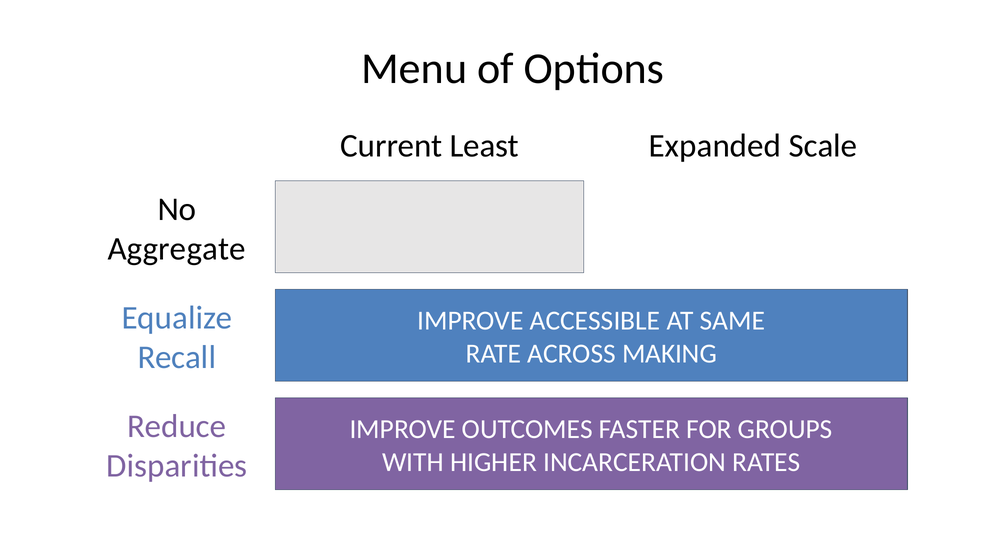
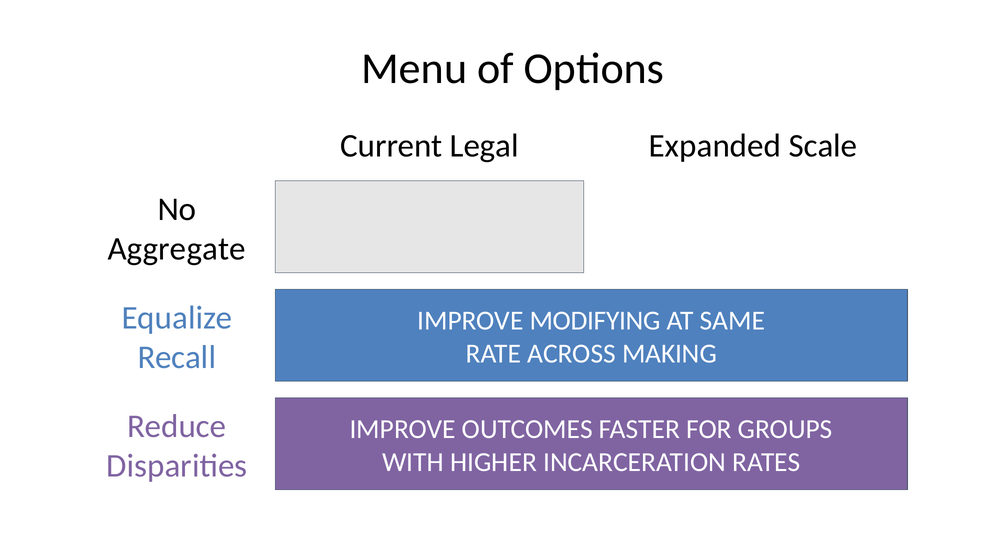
Least: Least -> Legal
ACCESSIBLE: ACCESSIBLE -> MODIFYING
